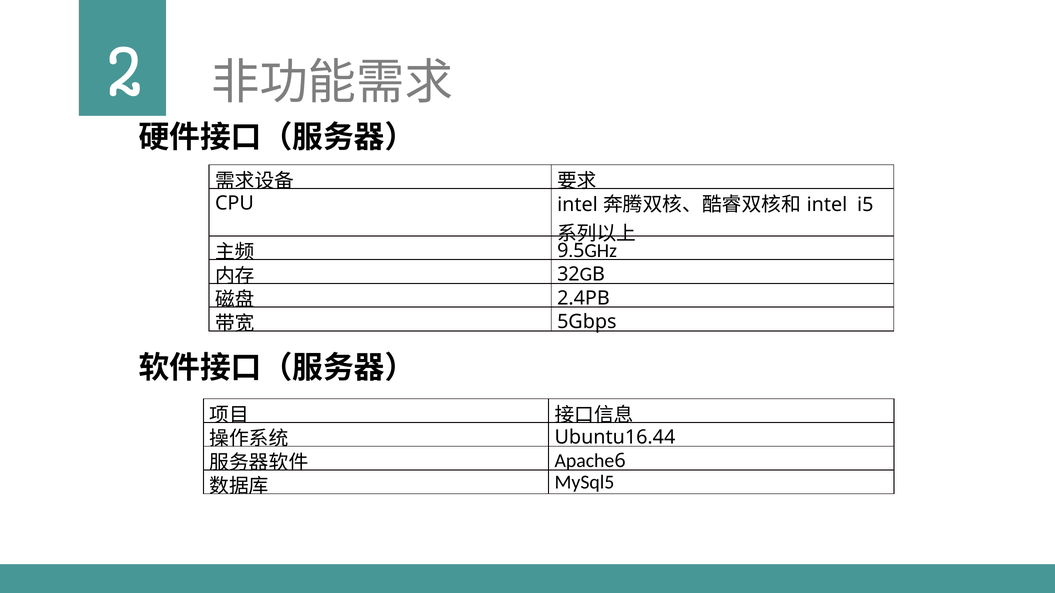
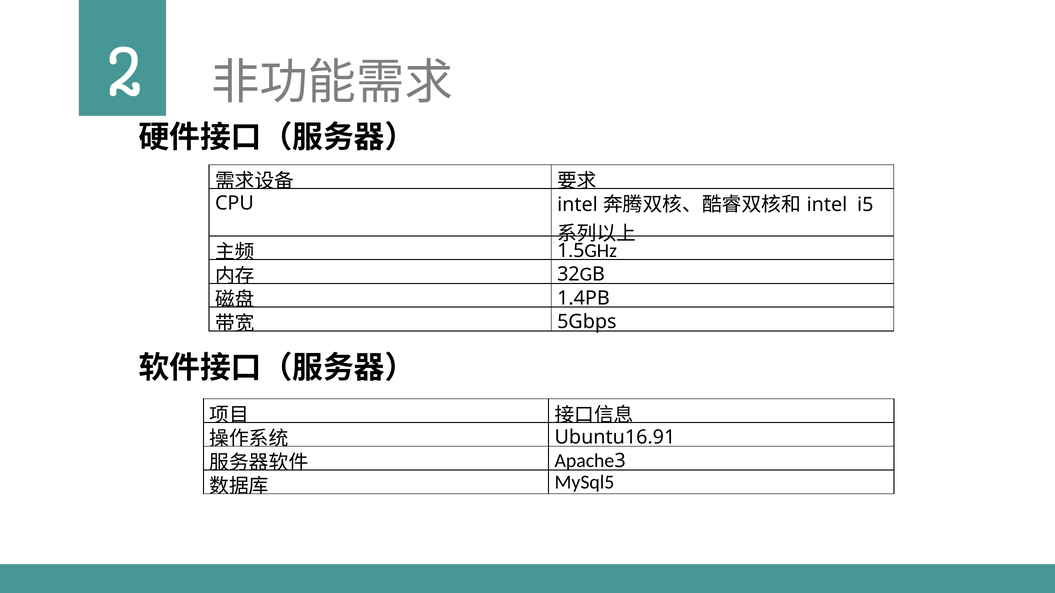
9: 9 -> 1
2.4PB: 2.4PB -> 1.4PB
Ubuntu16.44: Ubuntu16.44 -> Ubuntu16.91
6: 6 -> 3
